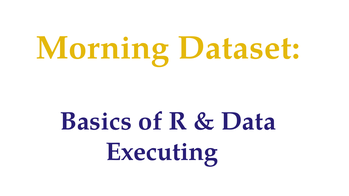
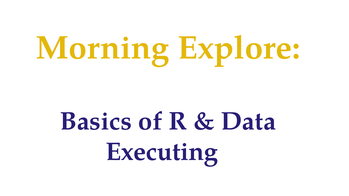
Dataset: Dataset -> Explore
